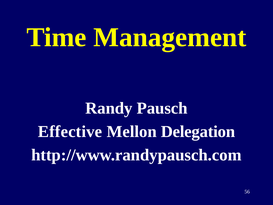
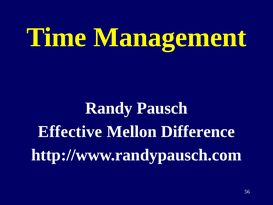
Delegation: Delegation -> Difference
